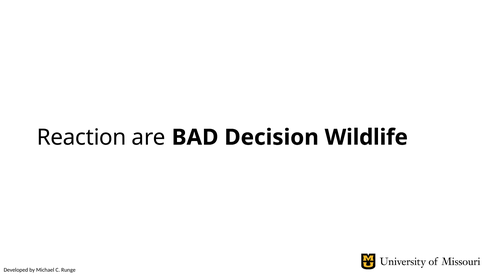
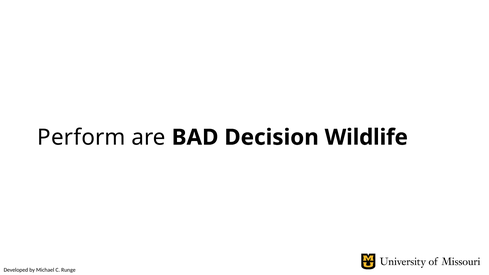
Reaction: Reaction -> Perform
